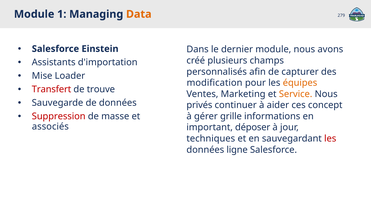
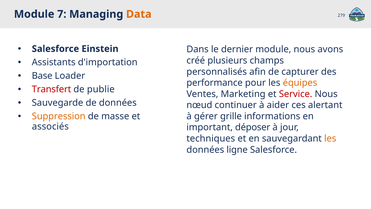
1: 1 -> 7
Mise: Mise -> Base
modification: modification -> performance
trouve: trouve -> publie
Service colour: orange -> red
privés: privés -> nœud
concept: concept -> alertant
Suppression colour: red -> orange
les at (330, 138) colour: red -> orange
